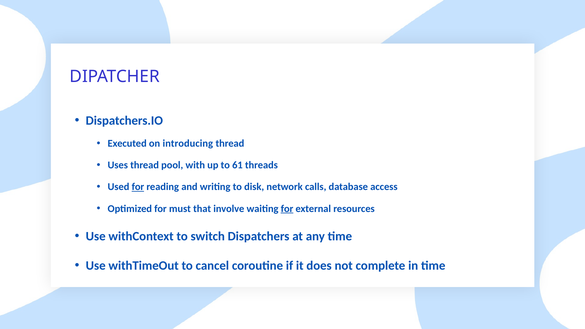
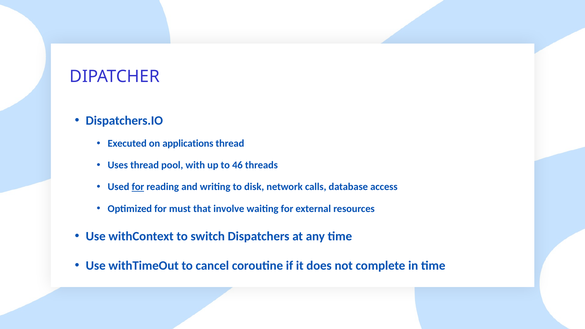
introducing: introducing -> applications
61: 61 -> 46
for at (287, 209) underline: present -> none
